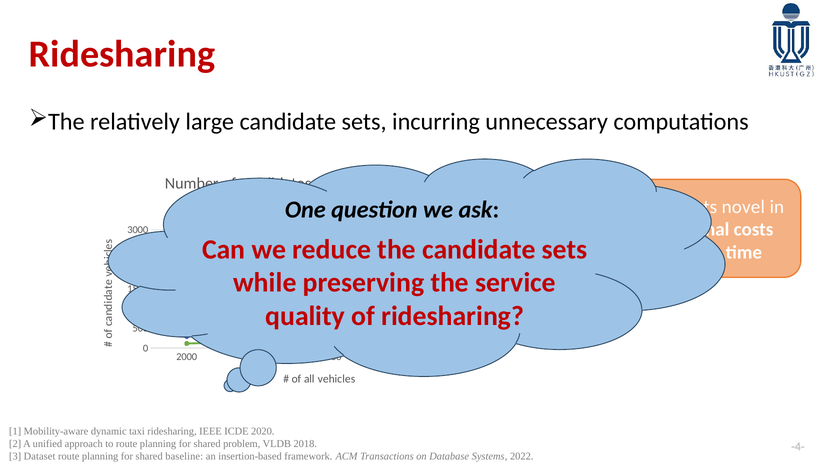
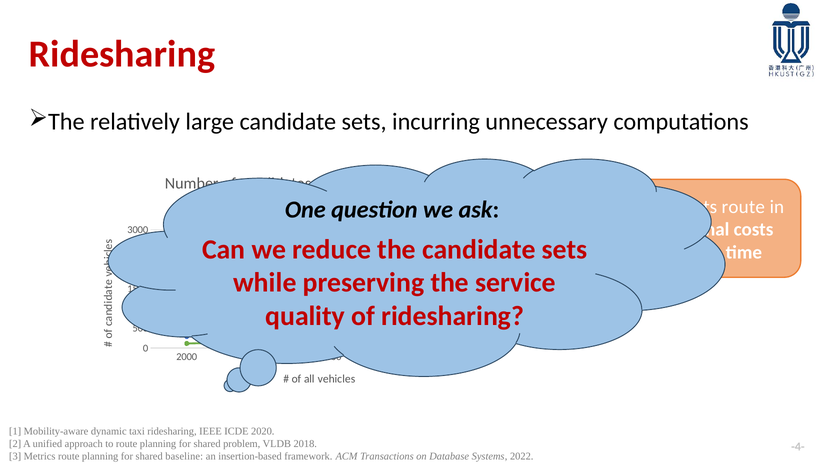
novel at (743, 207): novel -> route
Dataset: Dataset -> Metrics
